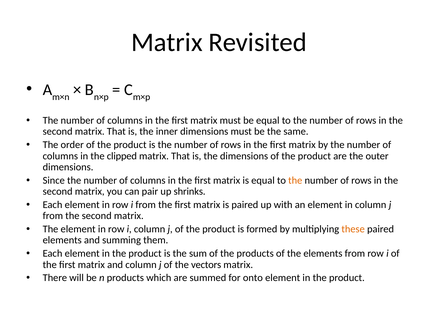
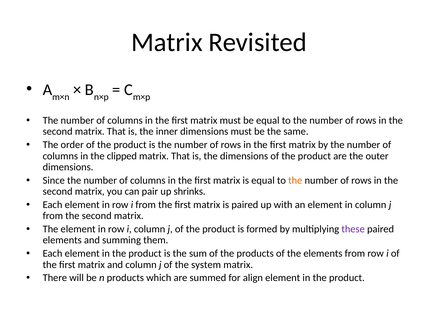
these colour: orange -> purple
vectors: vectors -> system
onto: onto -> align
